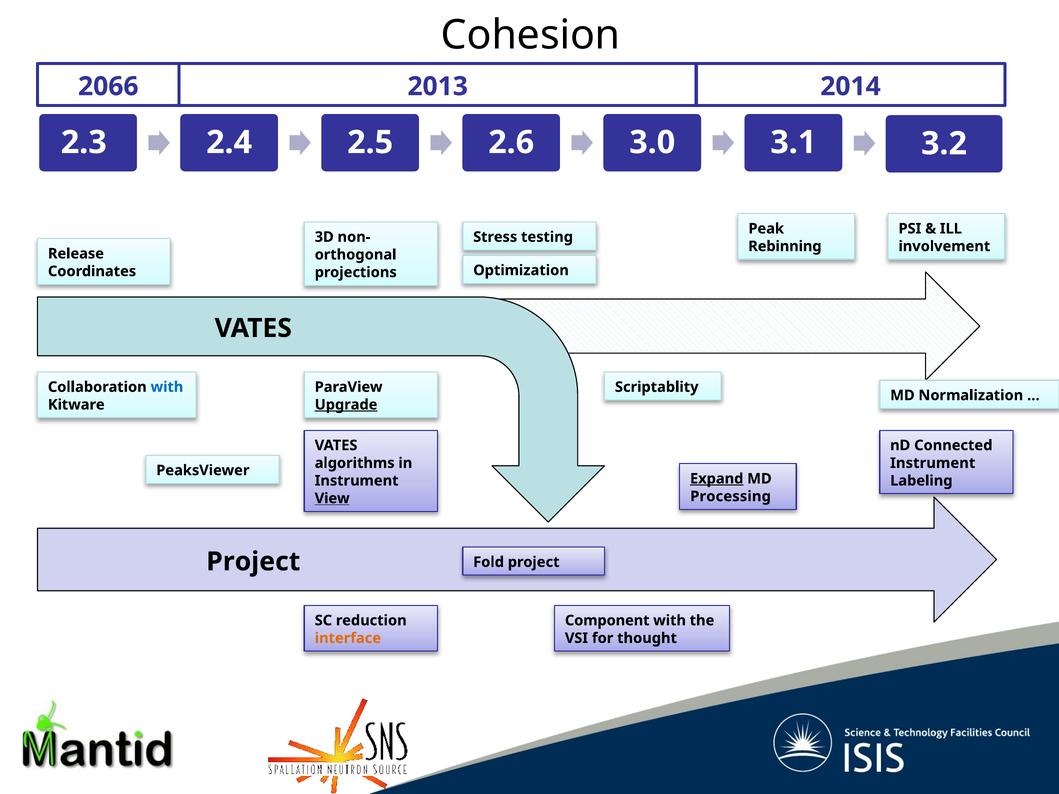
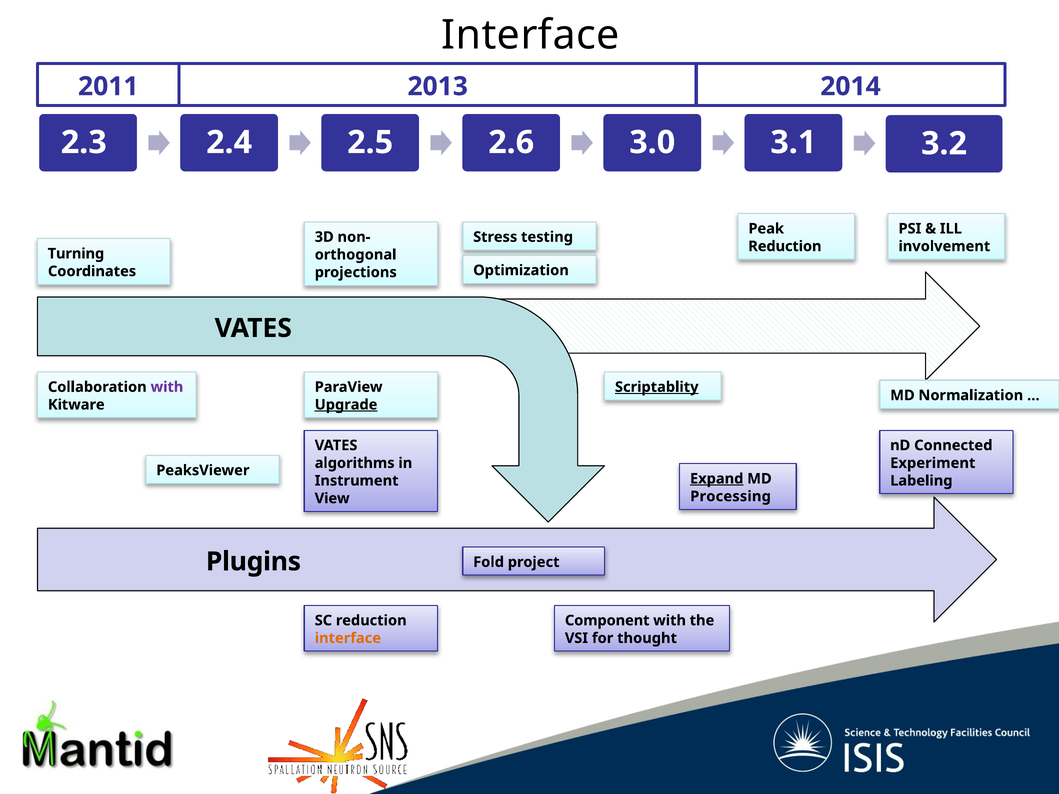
Cohesion at (531, 35): Cohesion -> Interface
2066: 2066 -> 2011
Rebinning at (785, 246): Rebinning -> Reduction
Release: Release -> Turning
with at (167, 387) colour: blue -> purple
Scriptablity underline: none -> present
Instrument at (933, 463): Instrument -> Experiment
View underline: present -> none
Project at (253, 562): Project -> Plugins
